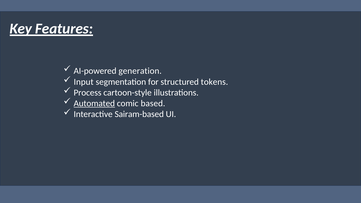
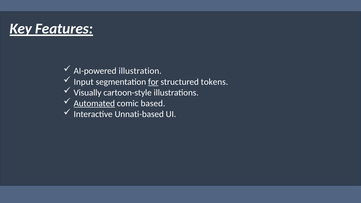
generation: generation -> illustration
for underline: none -> present
Process: Process -> Visually
Sairam-based: Sairam-based -> Unnati-based
